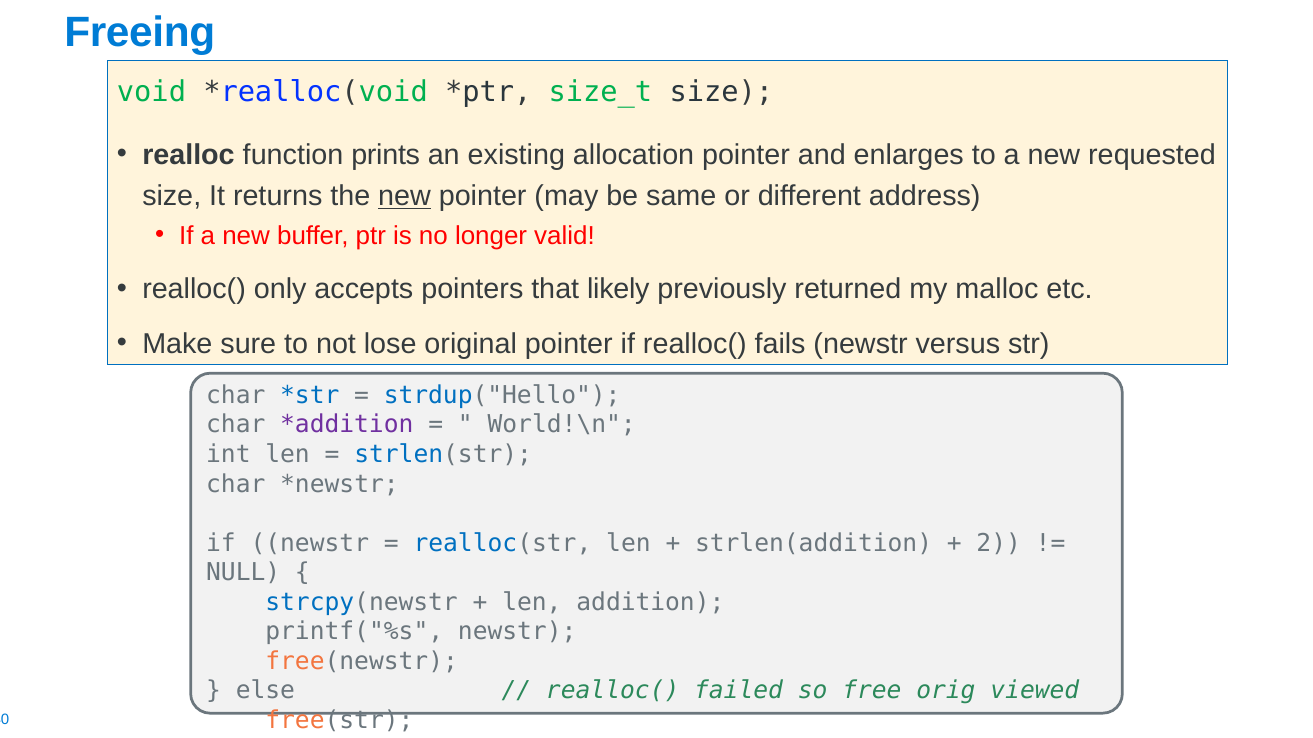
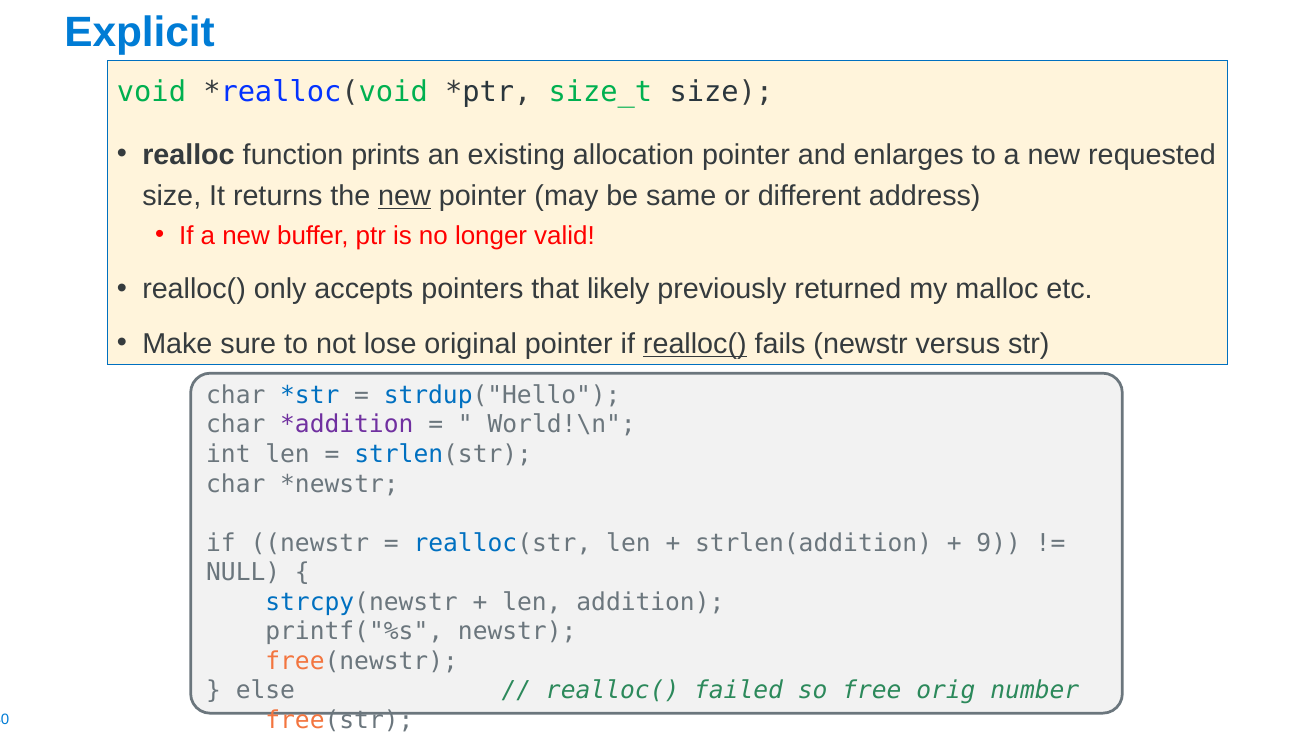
Freeing: Freeing -> Explicit
realloc( at (695, 344) underline: none -> present
2: 2 -> 9
viewed: viewed -> number
